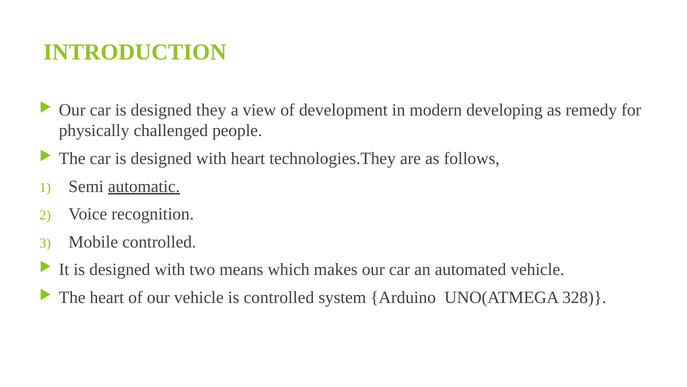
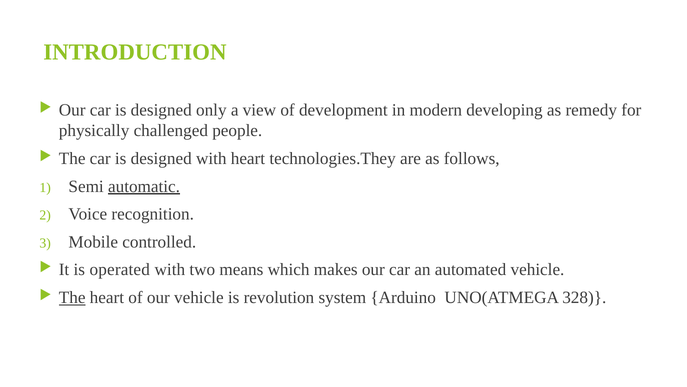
they: they -> only
It is designed: designed -> operated
The at (72, 297) underline: none -> present
is controlled: controlled -> revolution
